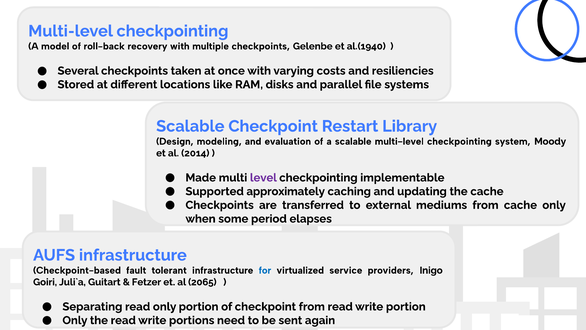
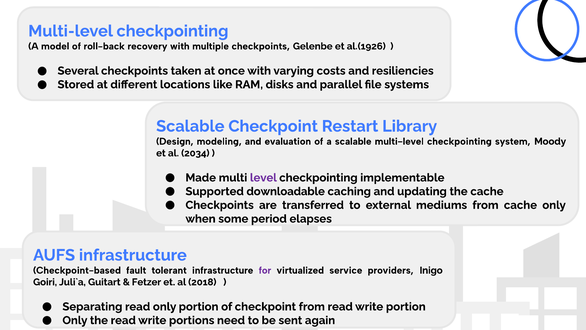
al.(1940: al.(1940 -> al.(1926
2014: 2014 -> 2034
approximately: approximately -> downloadable
for colour: blue -> purple
2065: 2065 -> 2018
